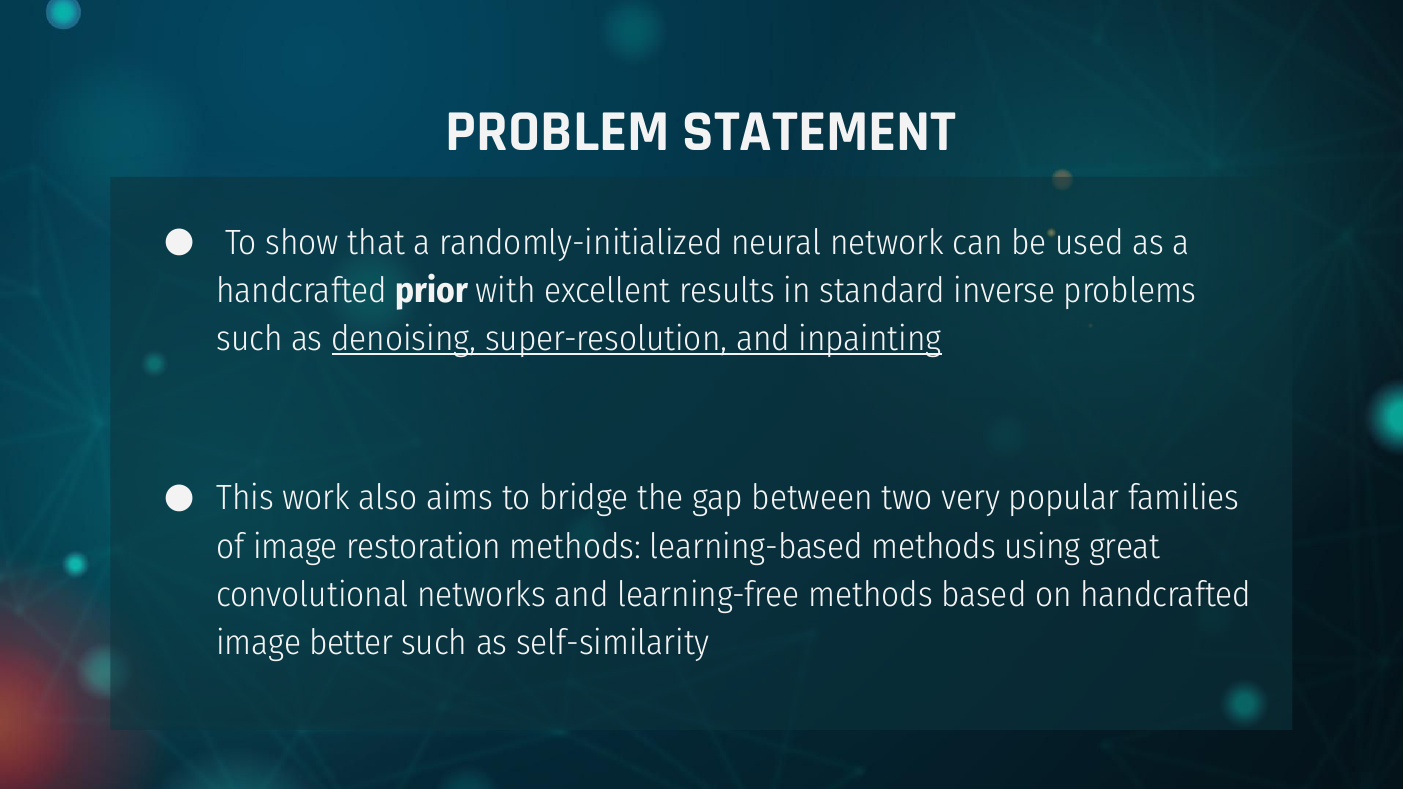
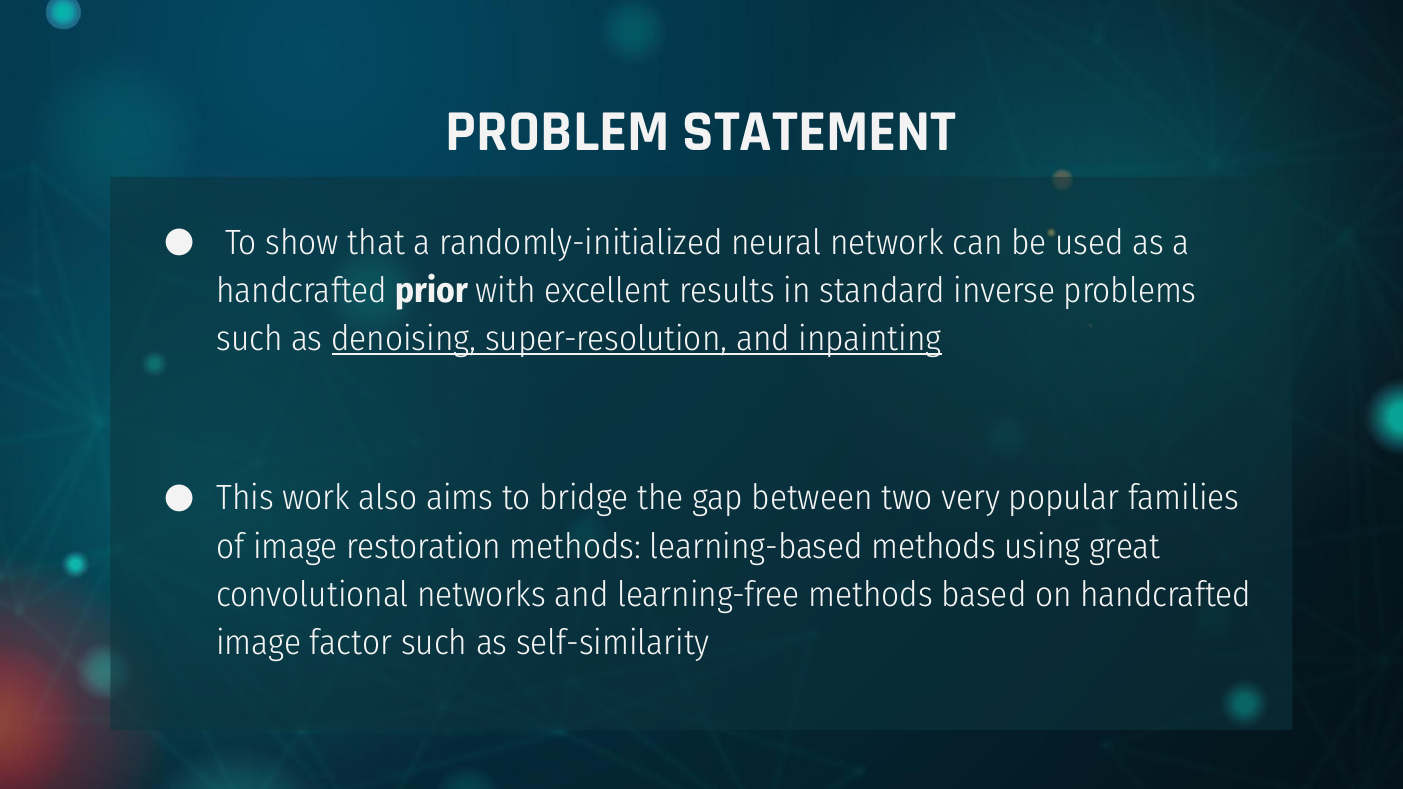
better: better -> factor
